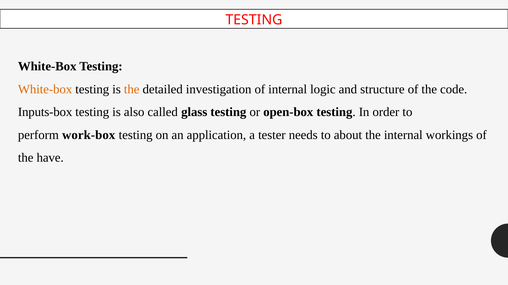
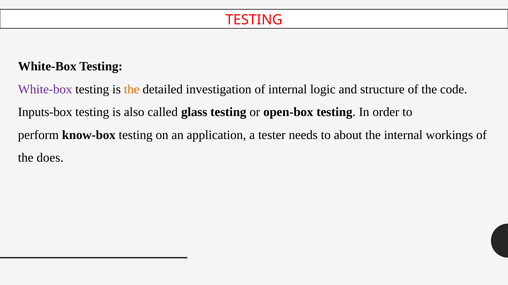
White-box at (45, 89) colour: orange -> purple
work-box: work-box -> know-box
have: have -> does
